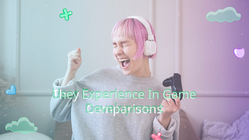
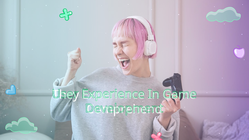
Comparisons: Comparisons -> Comprehend
